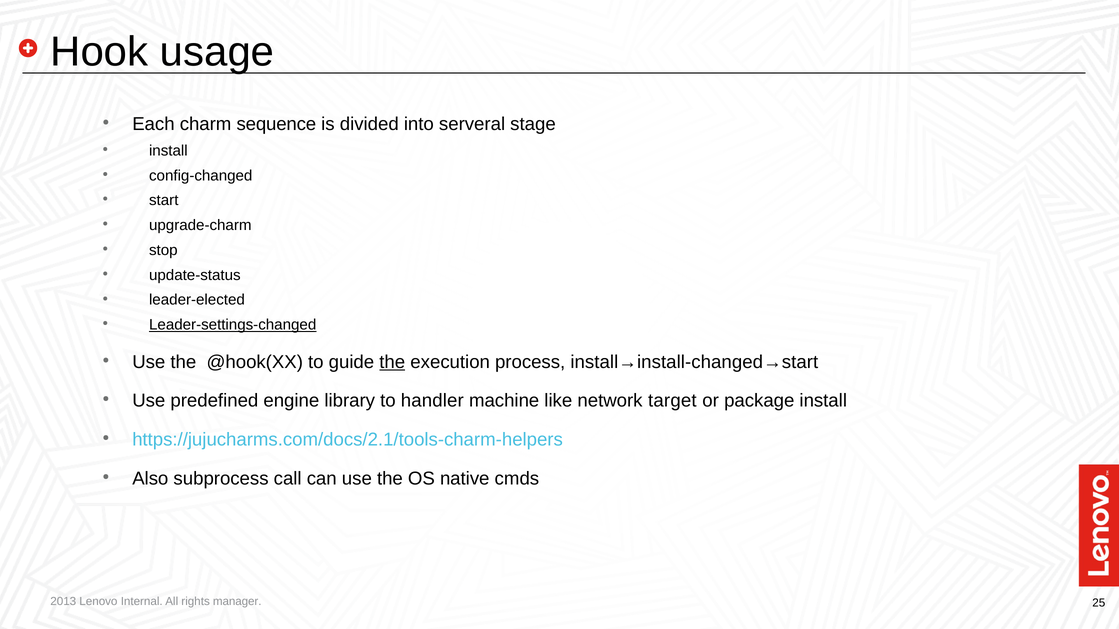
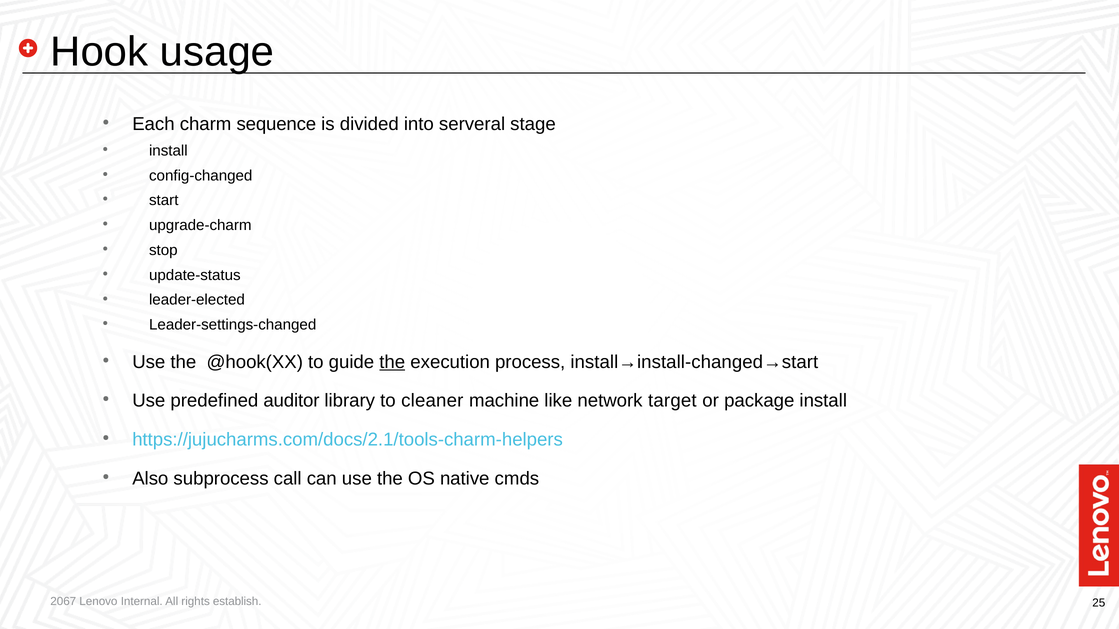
Leader-settings-changed underline: present -> none
engine: engine -> auditor
handler: handler -> cleaner
2013: 2013 -> 2067
manager: manager -> establish
